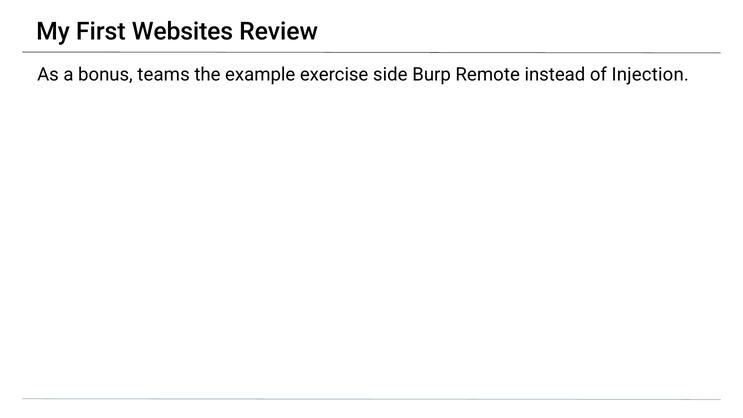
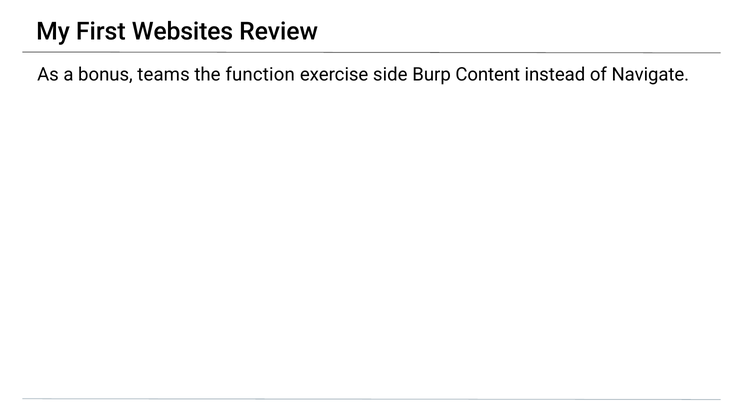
example: example -> function
Remote: Remote -> Content
Injection: Injection -> Navigate
